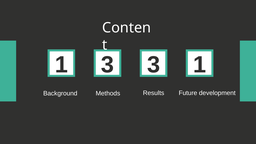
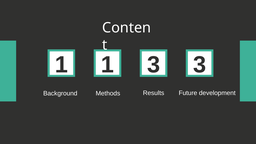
1 3: 3 -> 1
3 1: 1 -> 3
